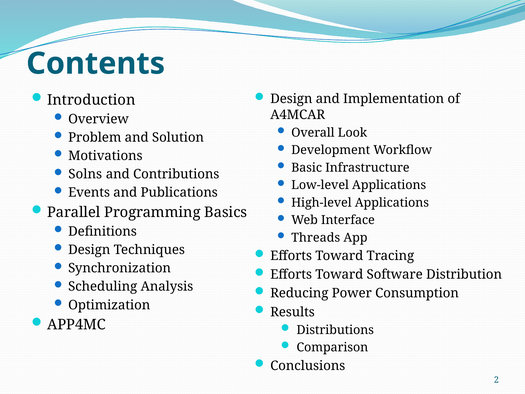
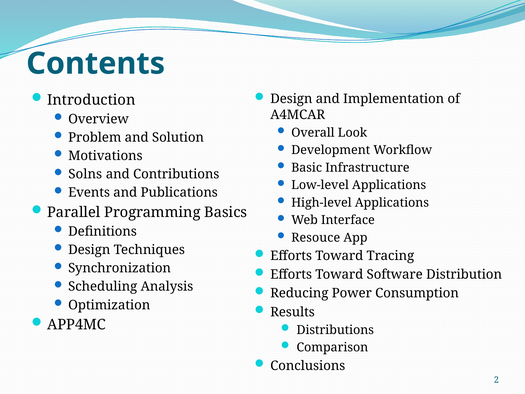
Threads: Threads -> Resouce
